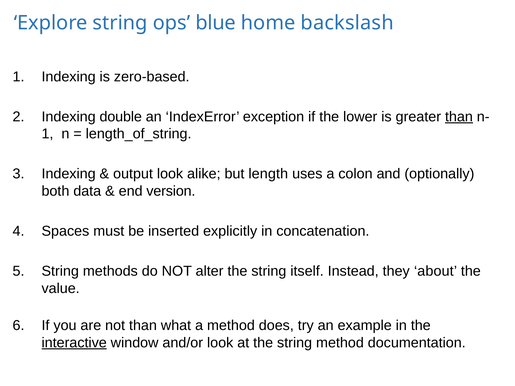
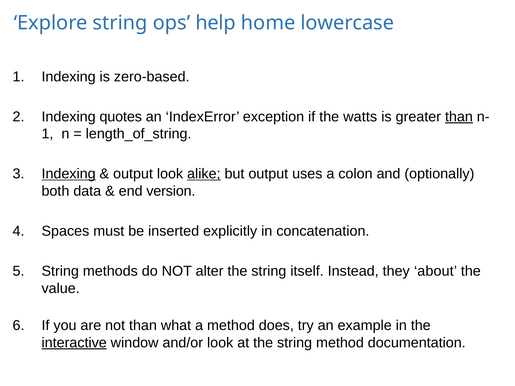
blue: blue -> help
backslash: backslash -> lowercase
double: double -> quotes
lower: lower -> watts
Indexing at (69, 174) underline: none -> present
alike underline: none -> present
but length: length -> output
